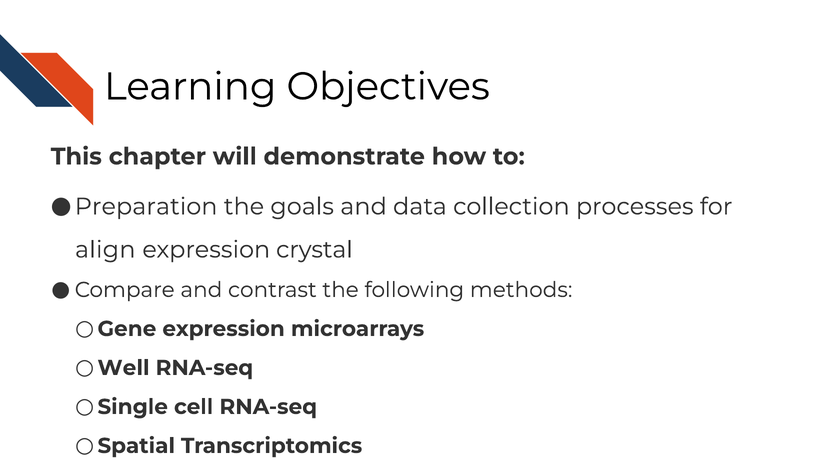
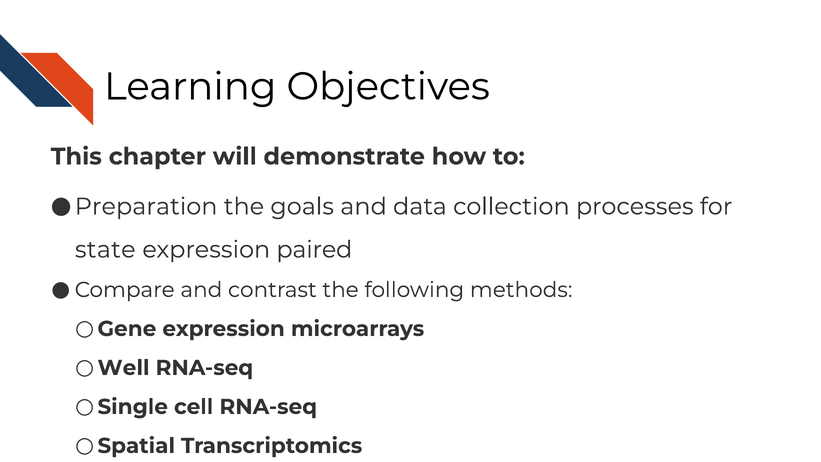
align: align -> state
crystal: crystal -> paired
